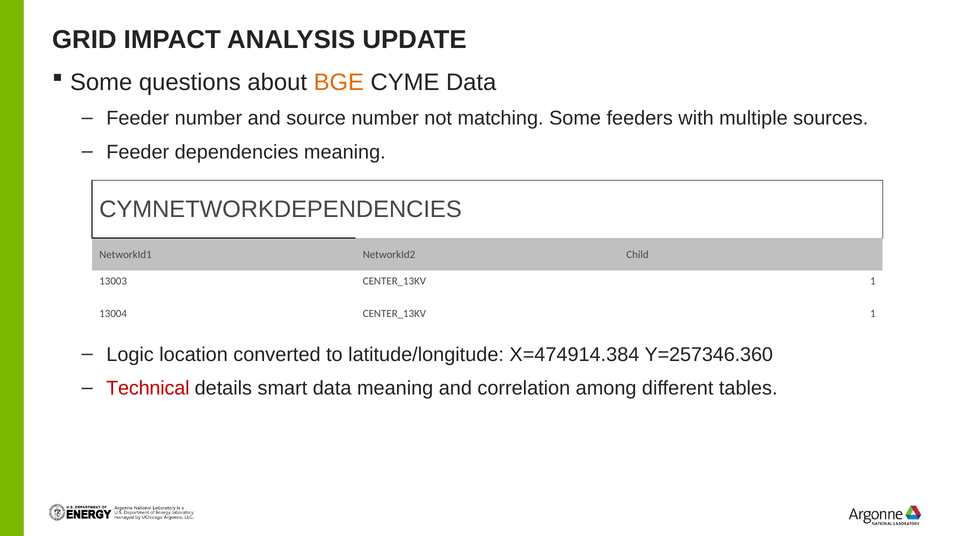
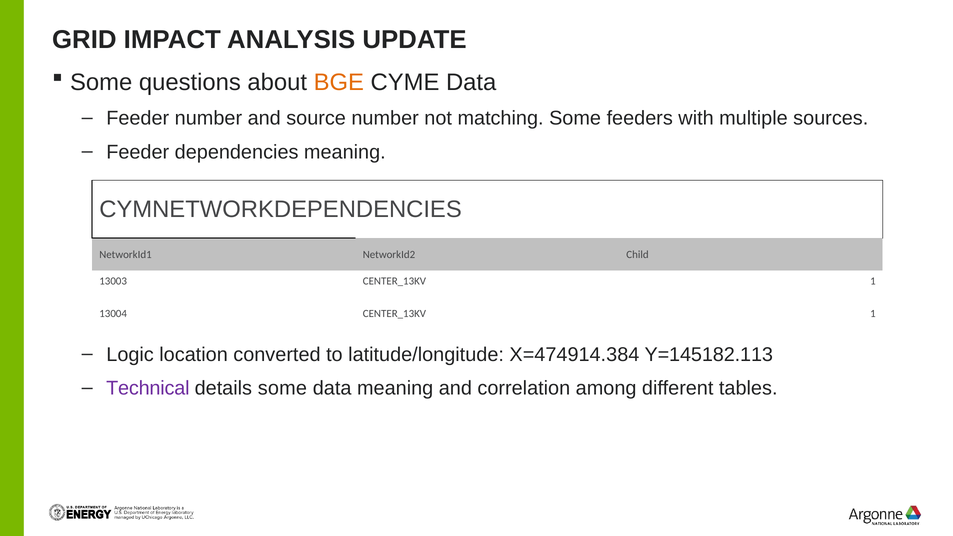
Y=257346.360: Y=257346.360 -> Y=145182.113
Technical colour: red -> purple
details smart: smart -> some
